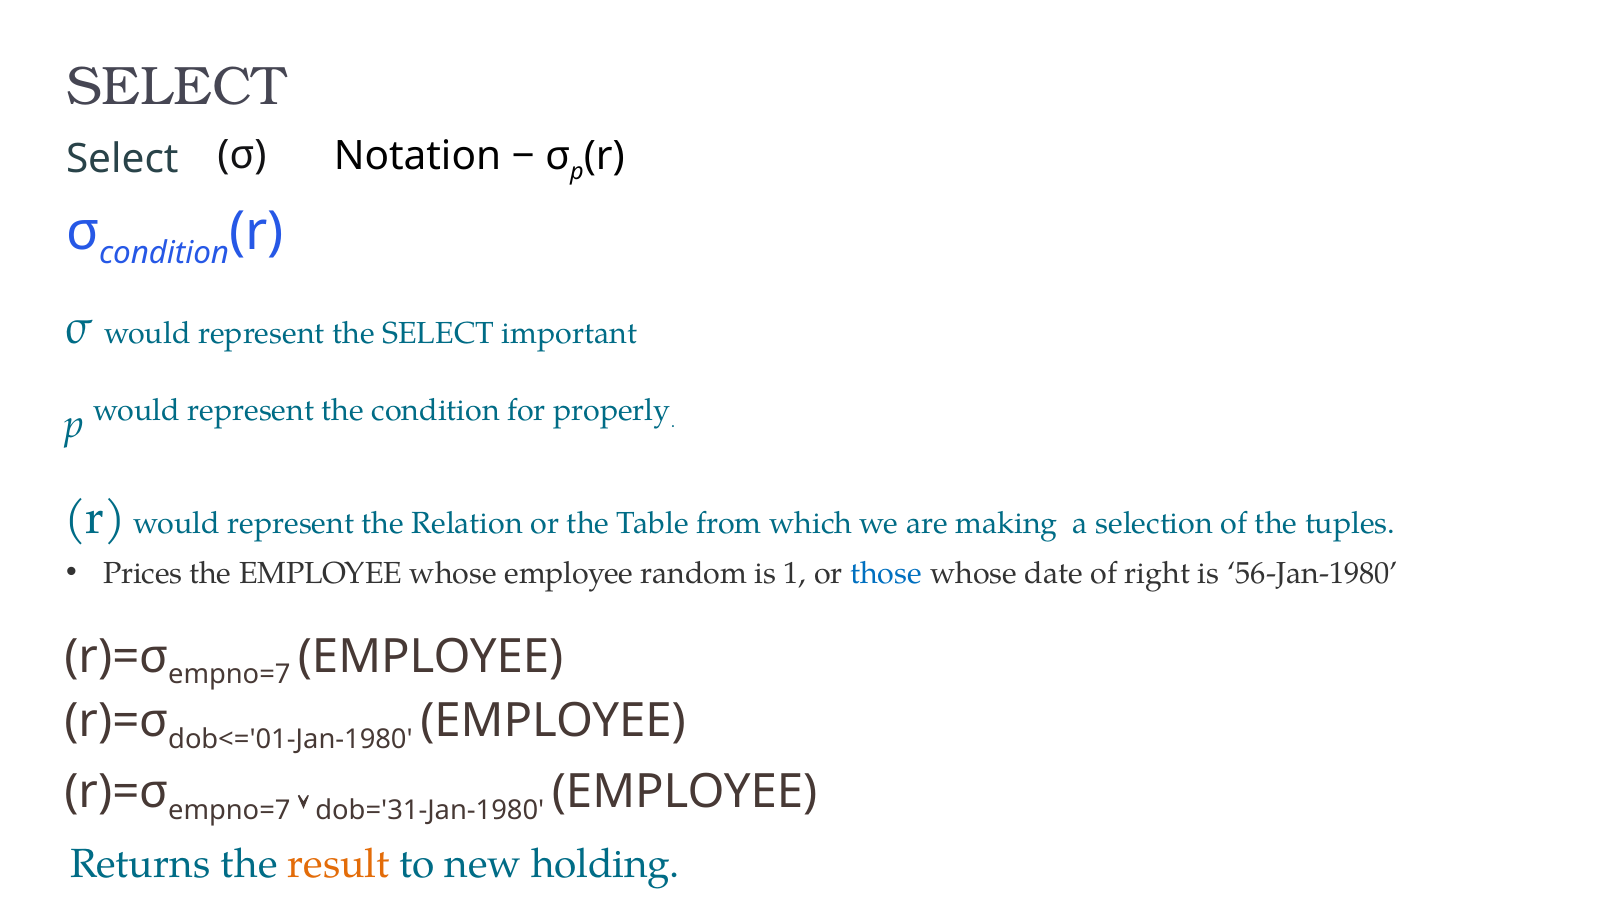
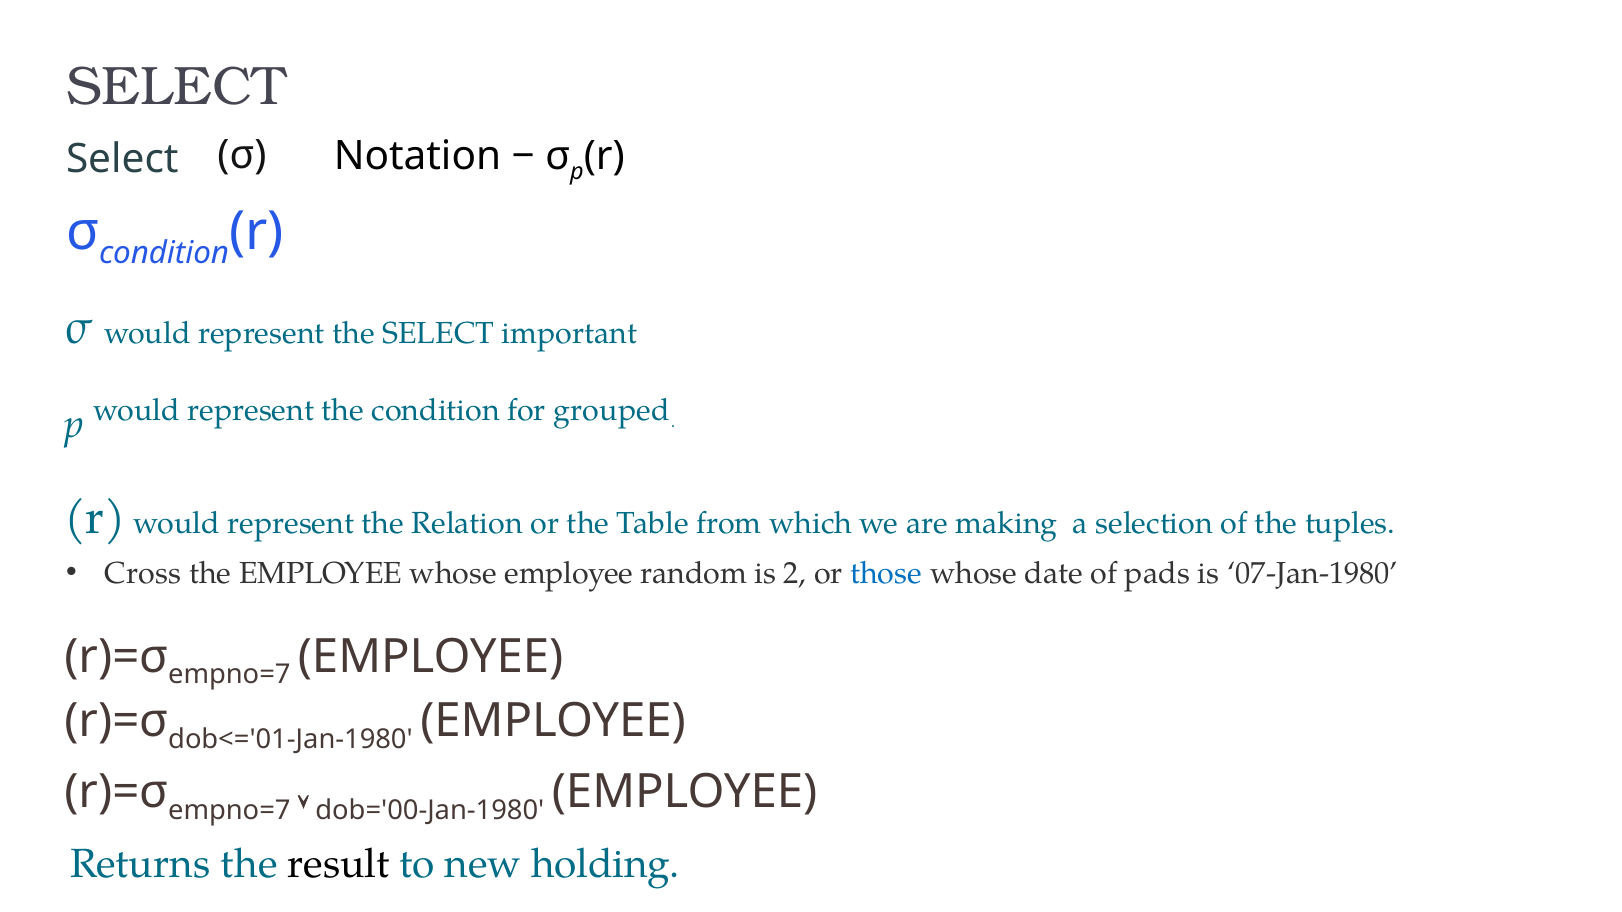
properly: properly -> grouped
Prices: Prices -> Cross
1: 1 -> 2
right: right -> pads
56-Jan-1980: 56-Jan-1980 -> 07-Jan-1980
dob='31-Jan-1980: dob='31-Jan-1980 -> dob='00-Jan-1980
result colour: orange -> black
